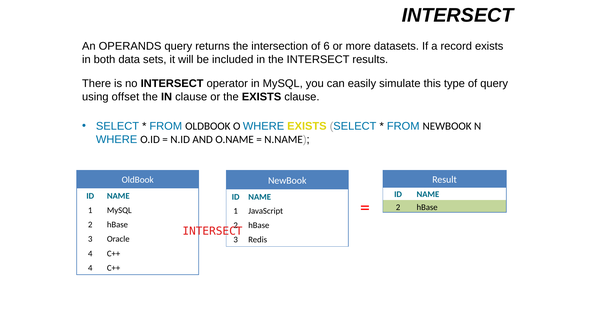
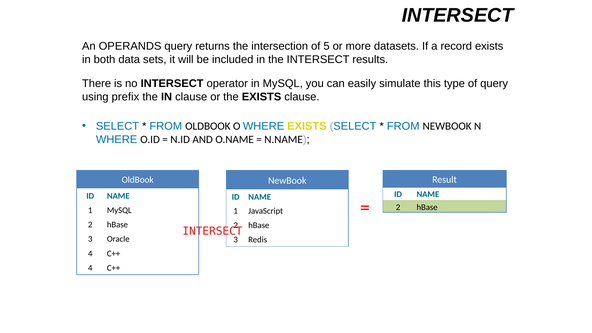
6: 6 -> 5
offset: offset -> prefix
